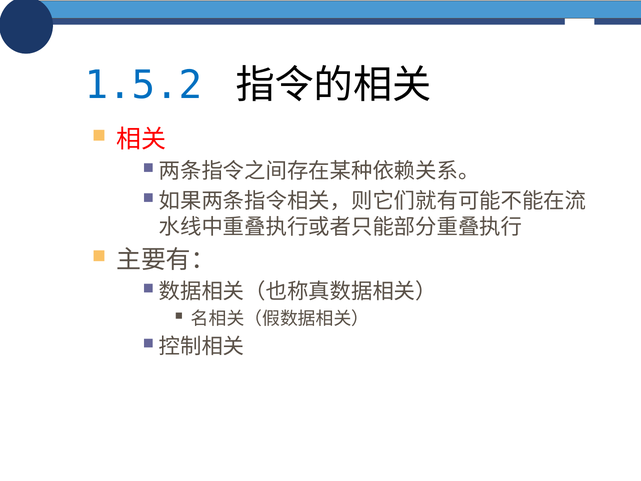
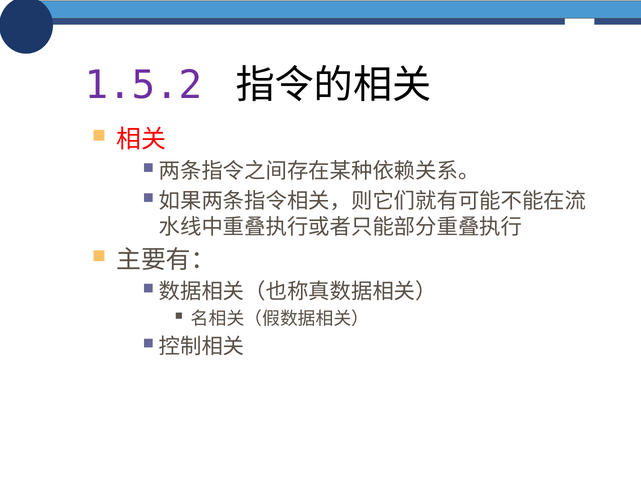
1.5.2 colour: blue -> purple
